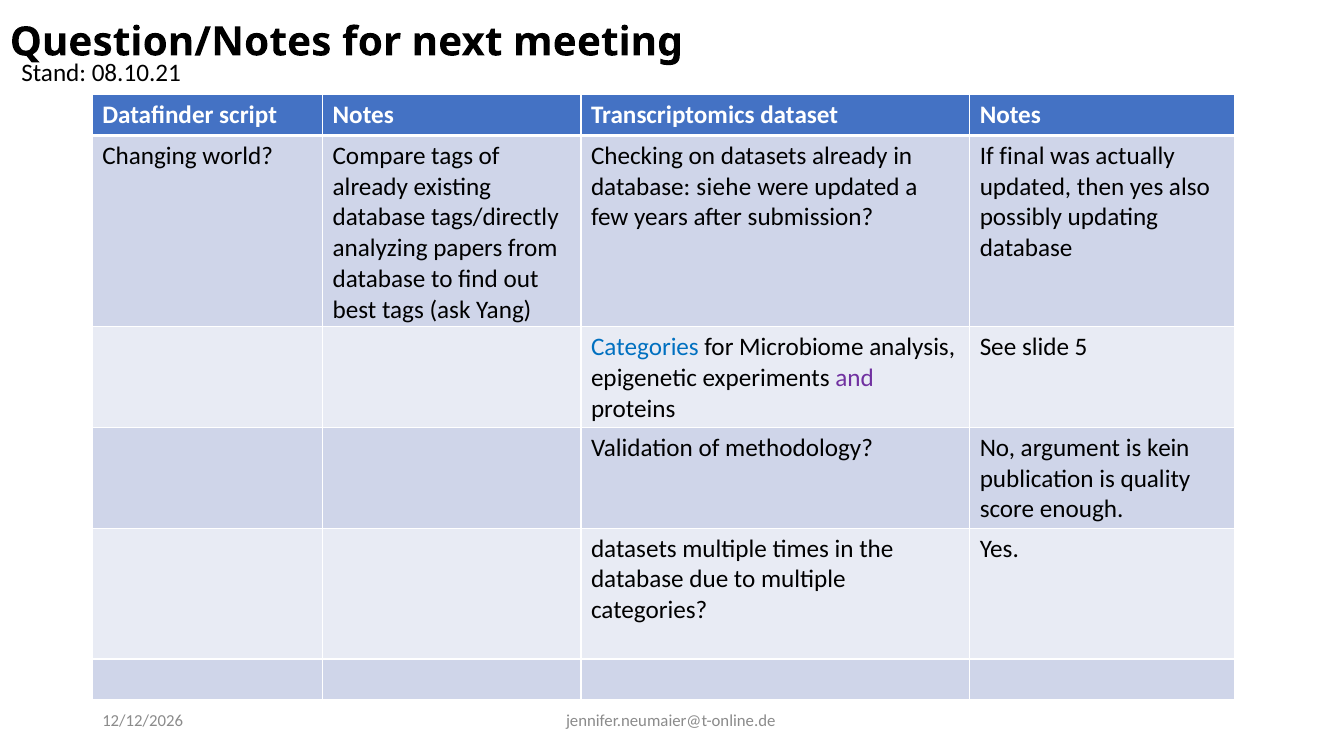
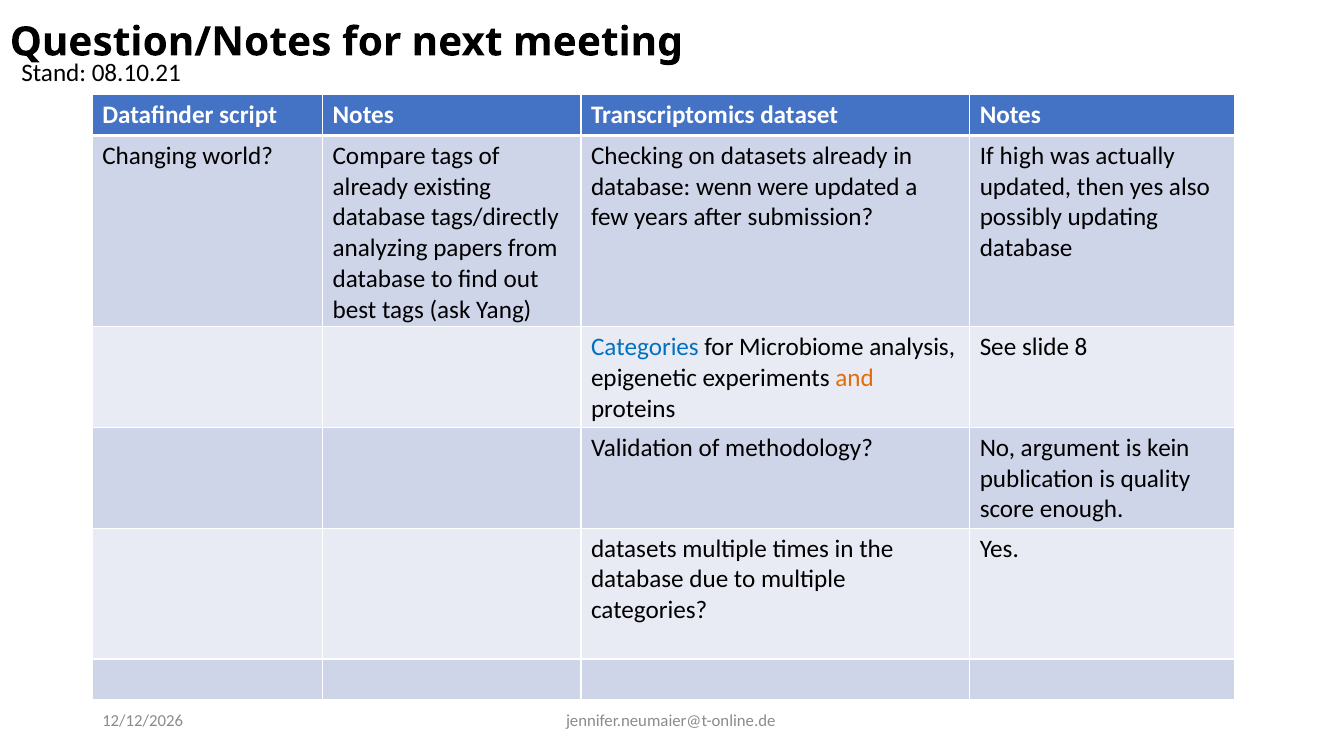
final: final -> high
siehe: siehe -> wenn
5: 5 -> 8
and colour: purple -> orange
